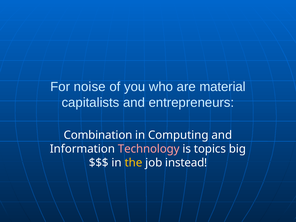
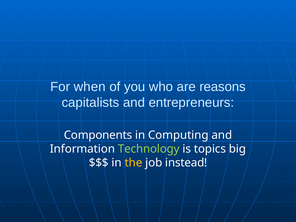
noise: noise -> when
material: material -> reasons
Combination: Combination -> Components
Technology colour: pink -> light green
